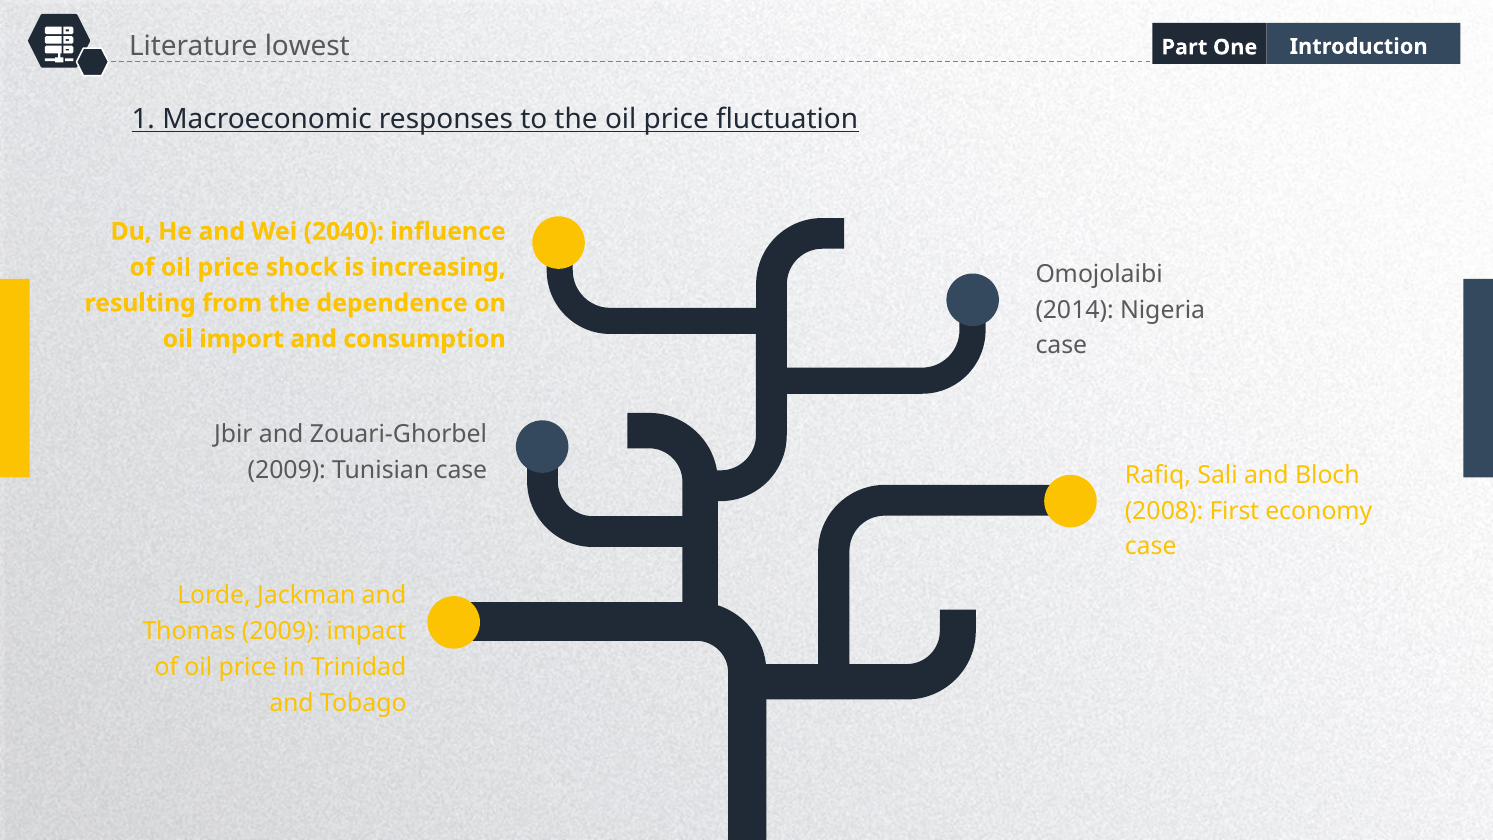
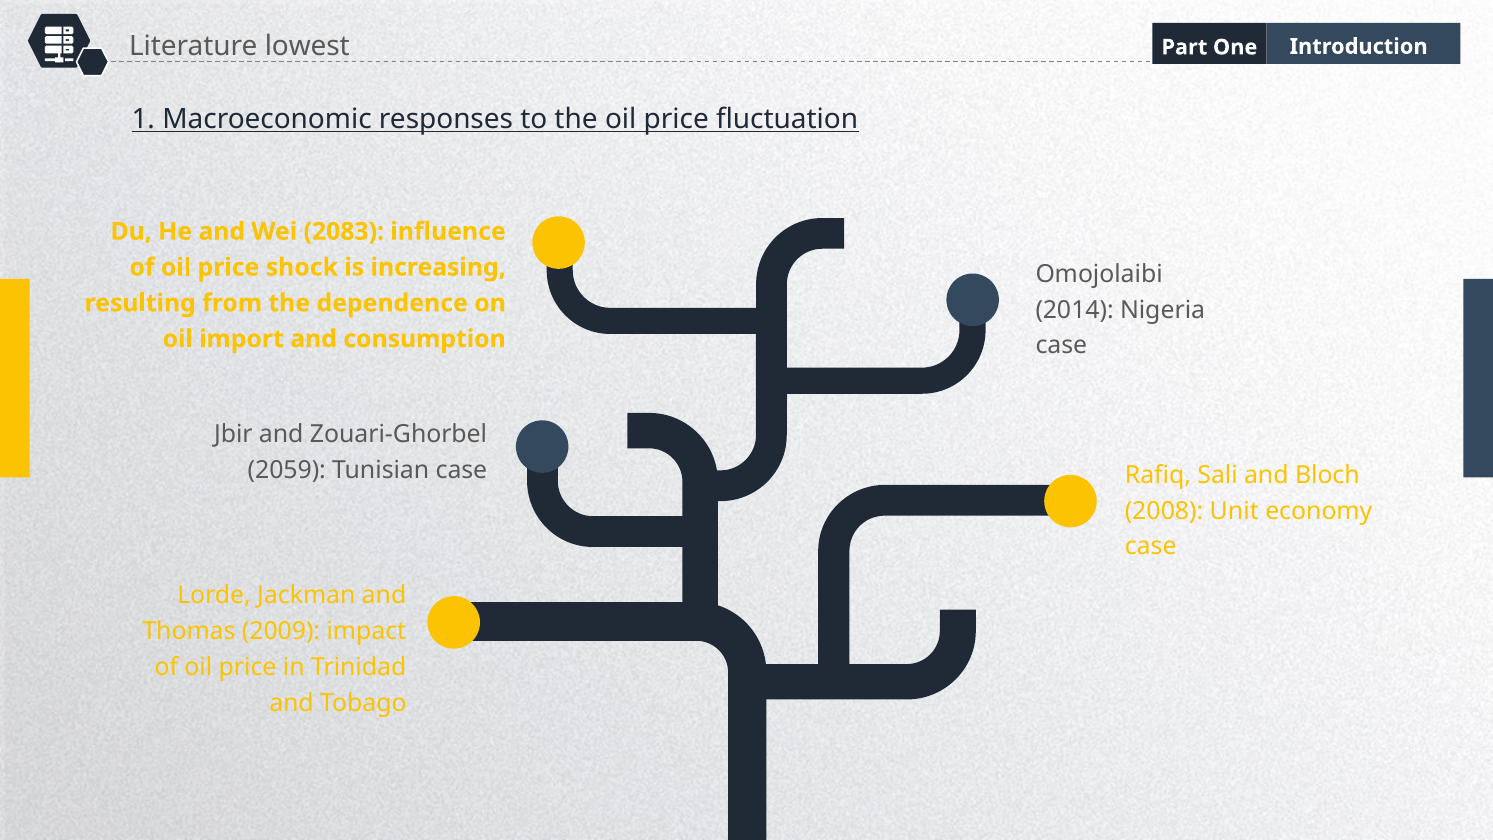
2040: 2040 -> 2083
2009 at (287, 470): 2009 -> 2059
First: First -> Unit
